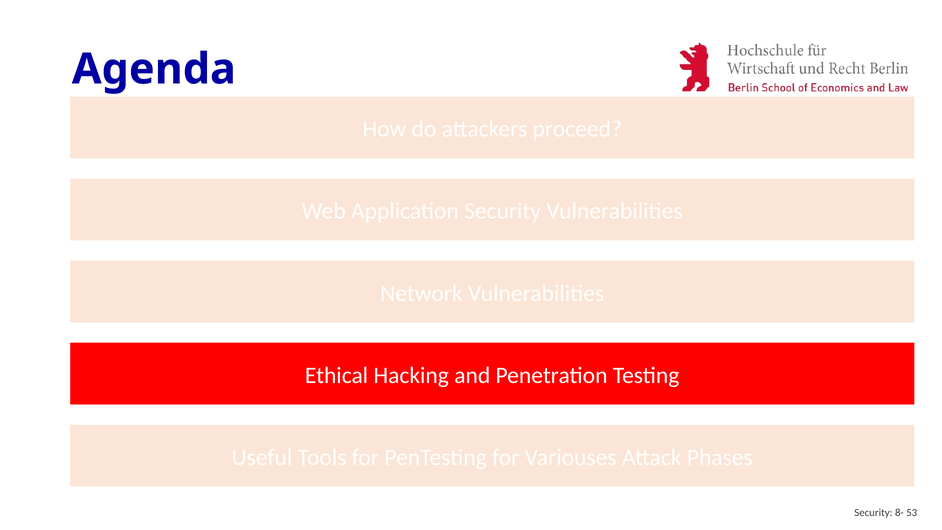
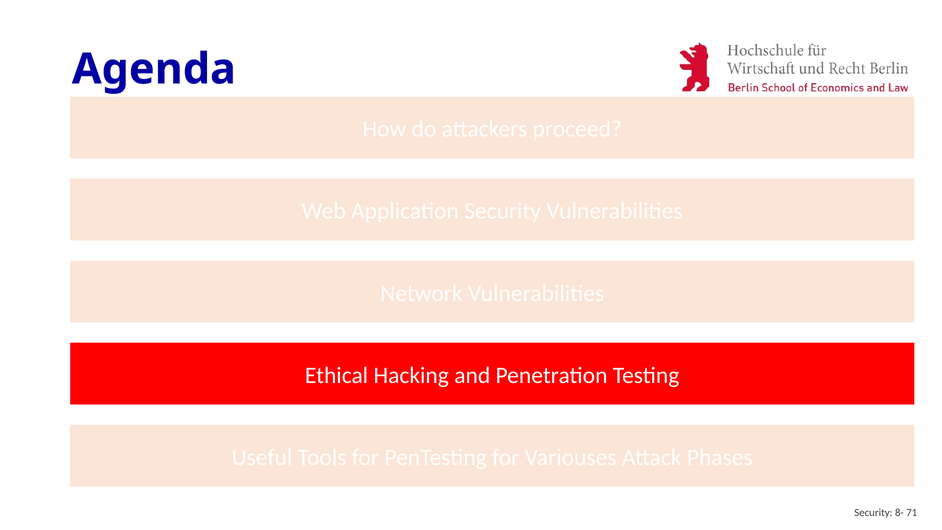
53: 53 -> 71
